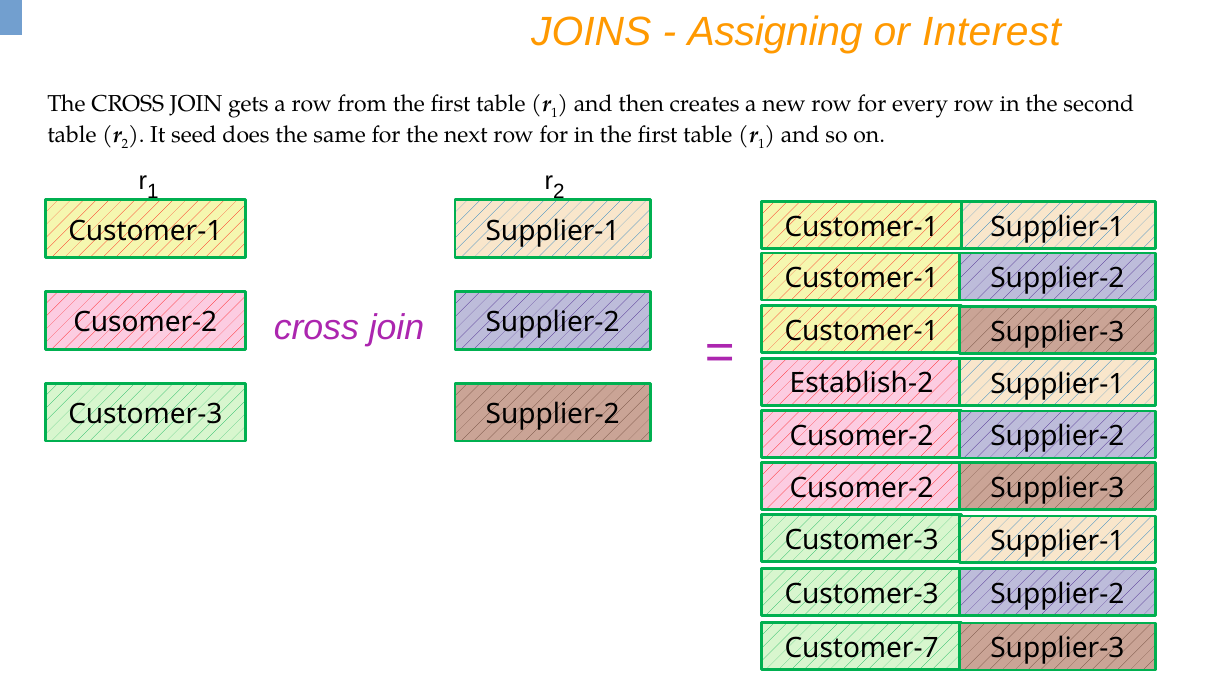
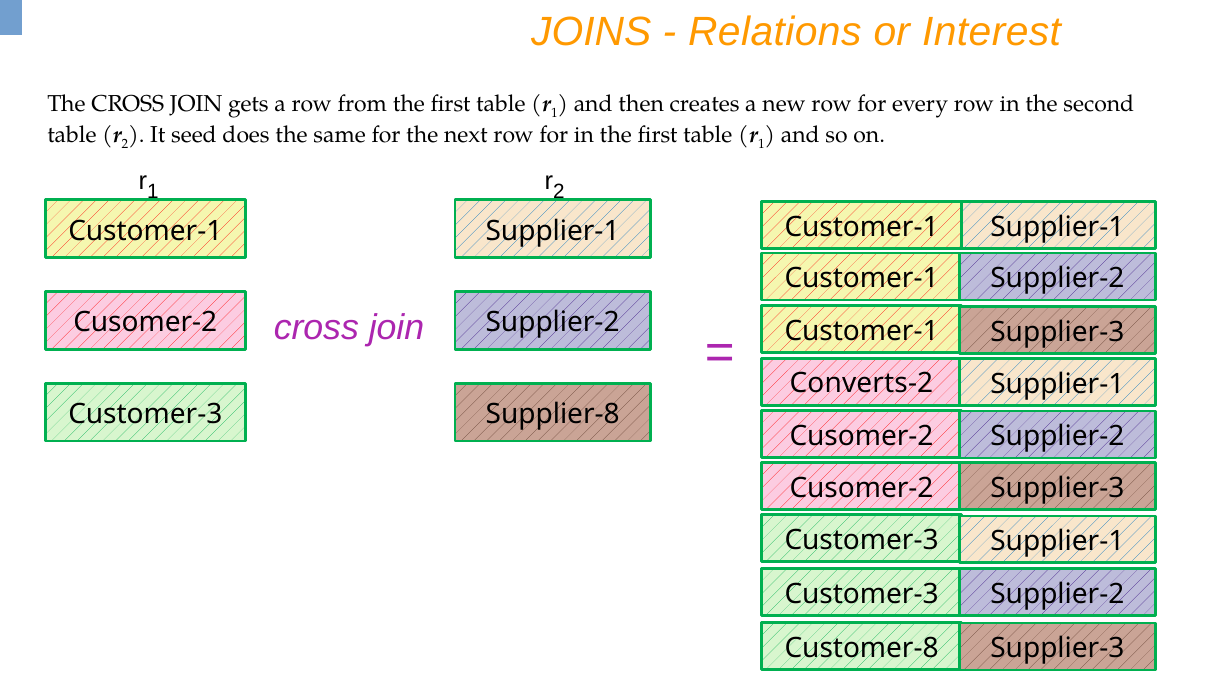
Assigning: Assigning -> Relations
Establish-2: Establish-2 -> Converts-2
Customer-3 Supplier-2: Supplier-2 -> Supplier-8
Customer-7: Customer-7 -> Customer-8
